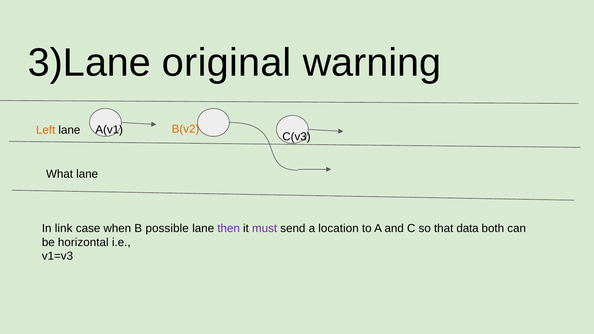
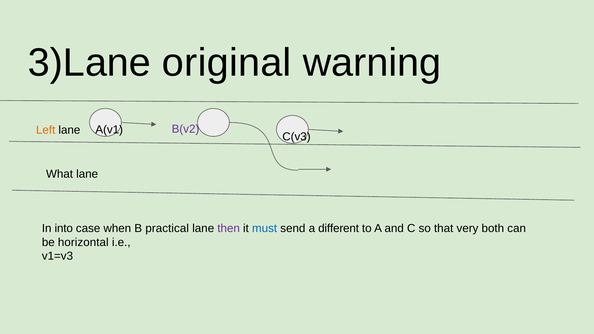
B(v2 colour: orange -> purple
link: link -> into
possible: possible -> practical
must colour: purple -> blue
location: location -> different
data: data -> very
